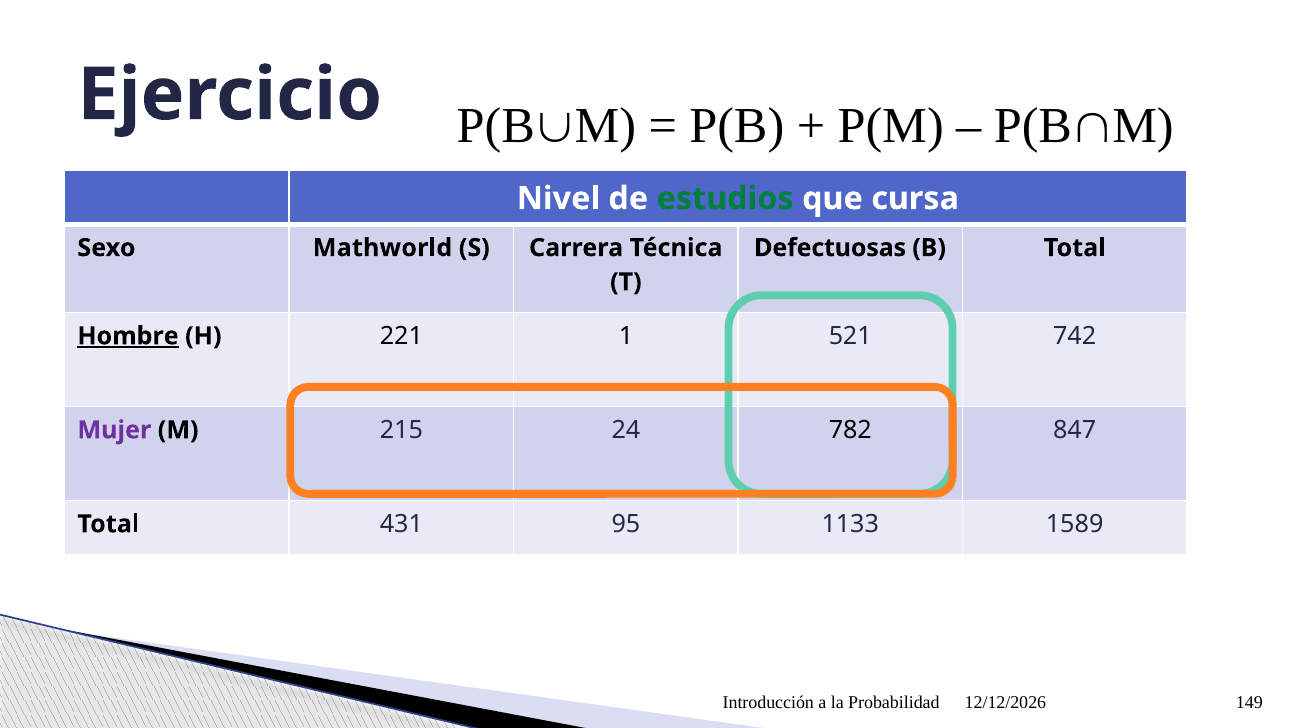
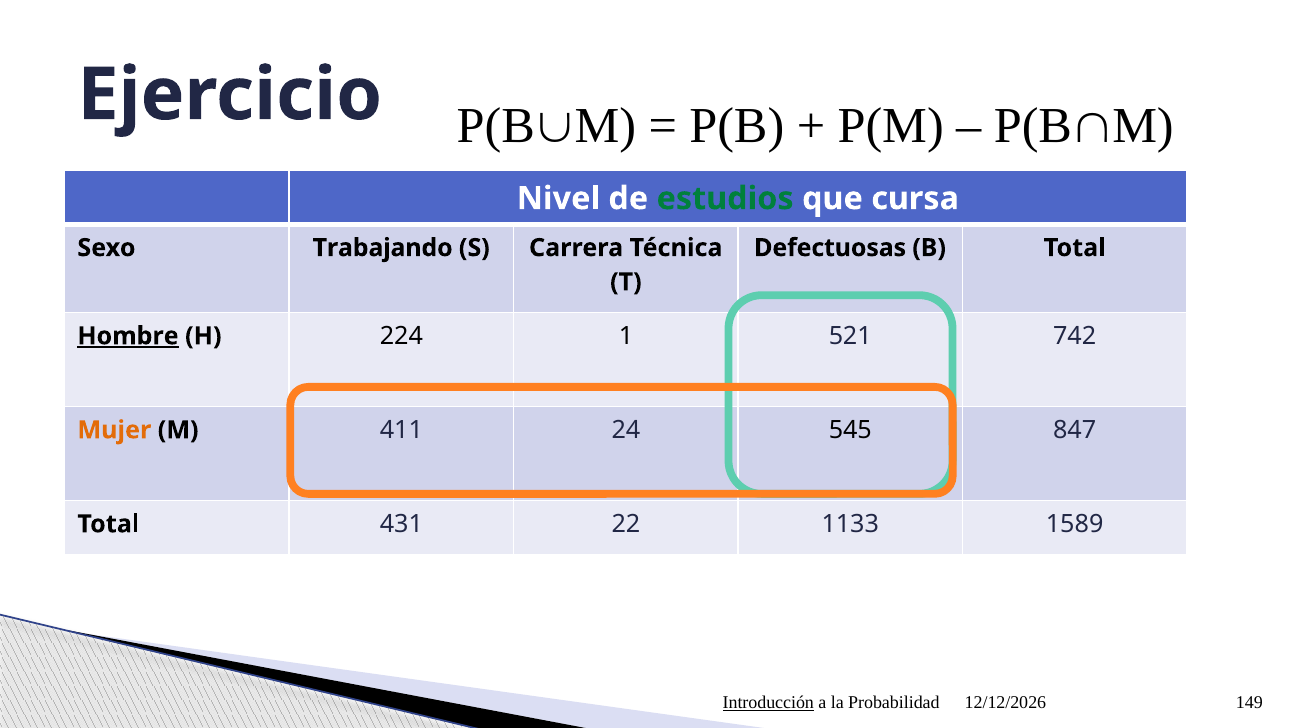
Mathworld: Mathworld -> Trabajando
221: 221 -> 224
Mujer colour: purple -> orange
215: 215 -> 411
782: 782 -> 545
95: 95 -> 22
Introducción underline: none -> present
